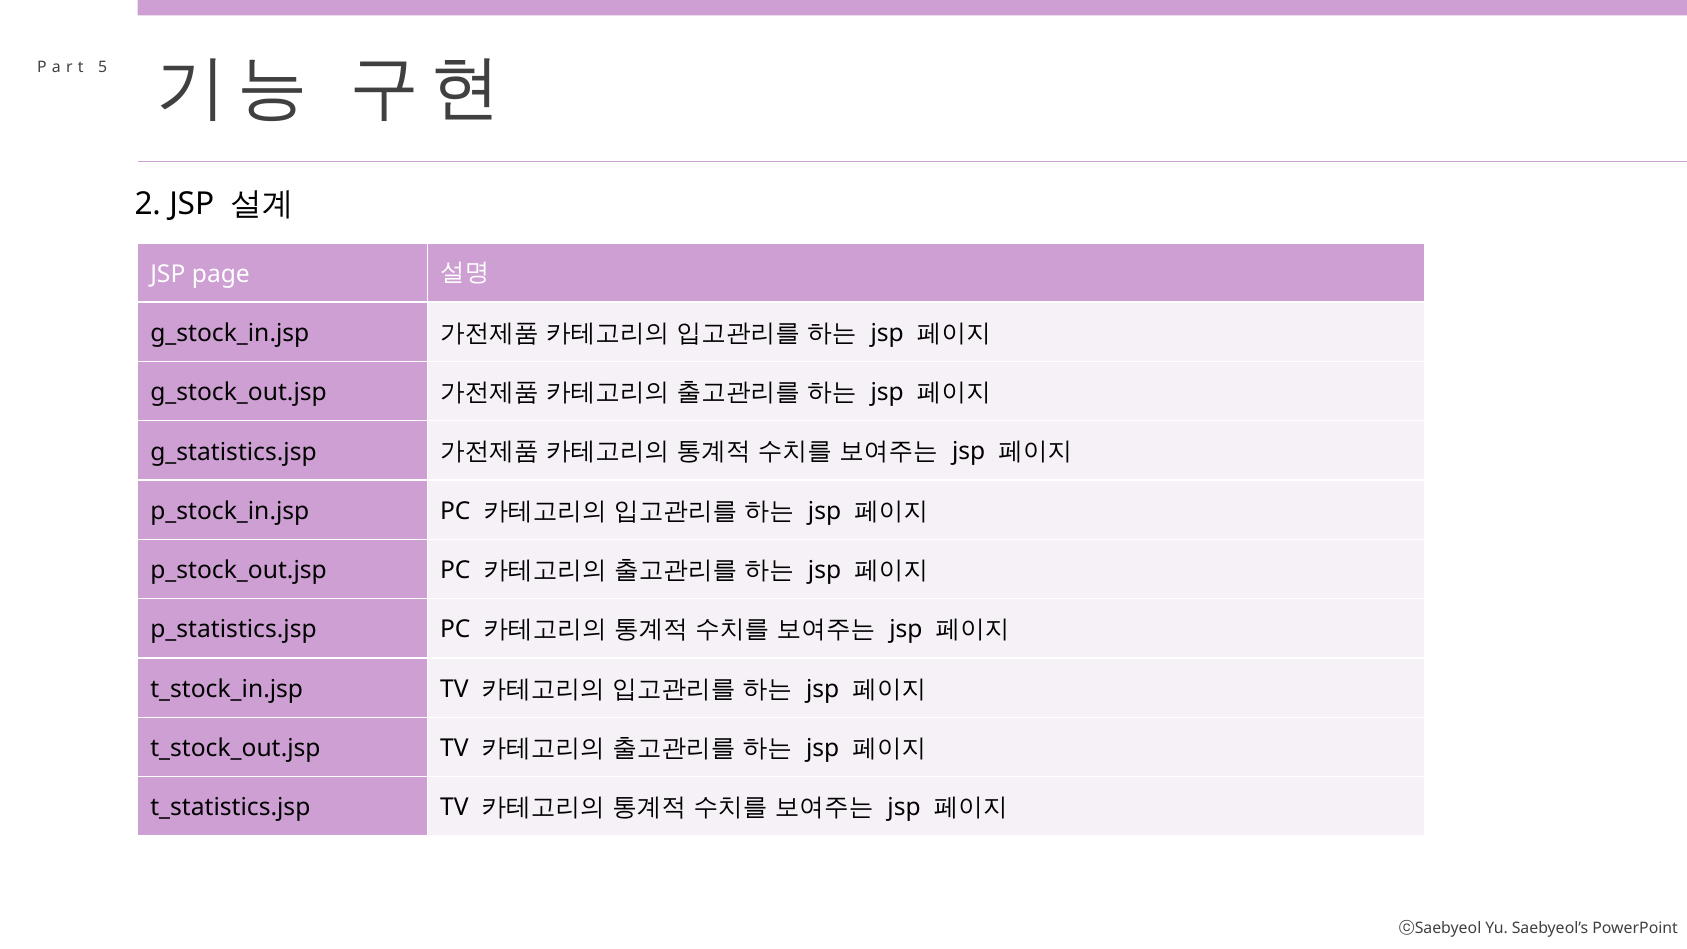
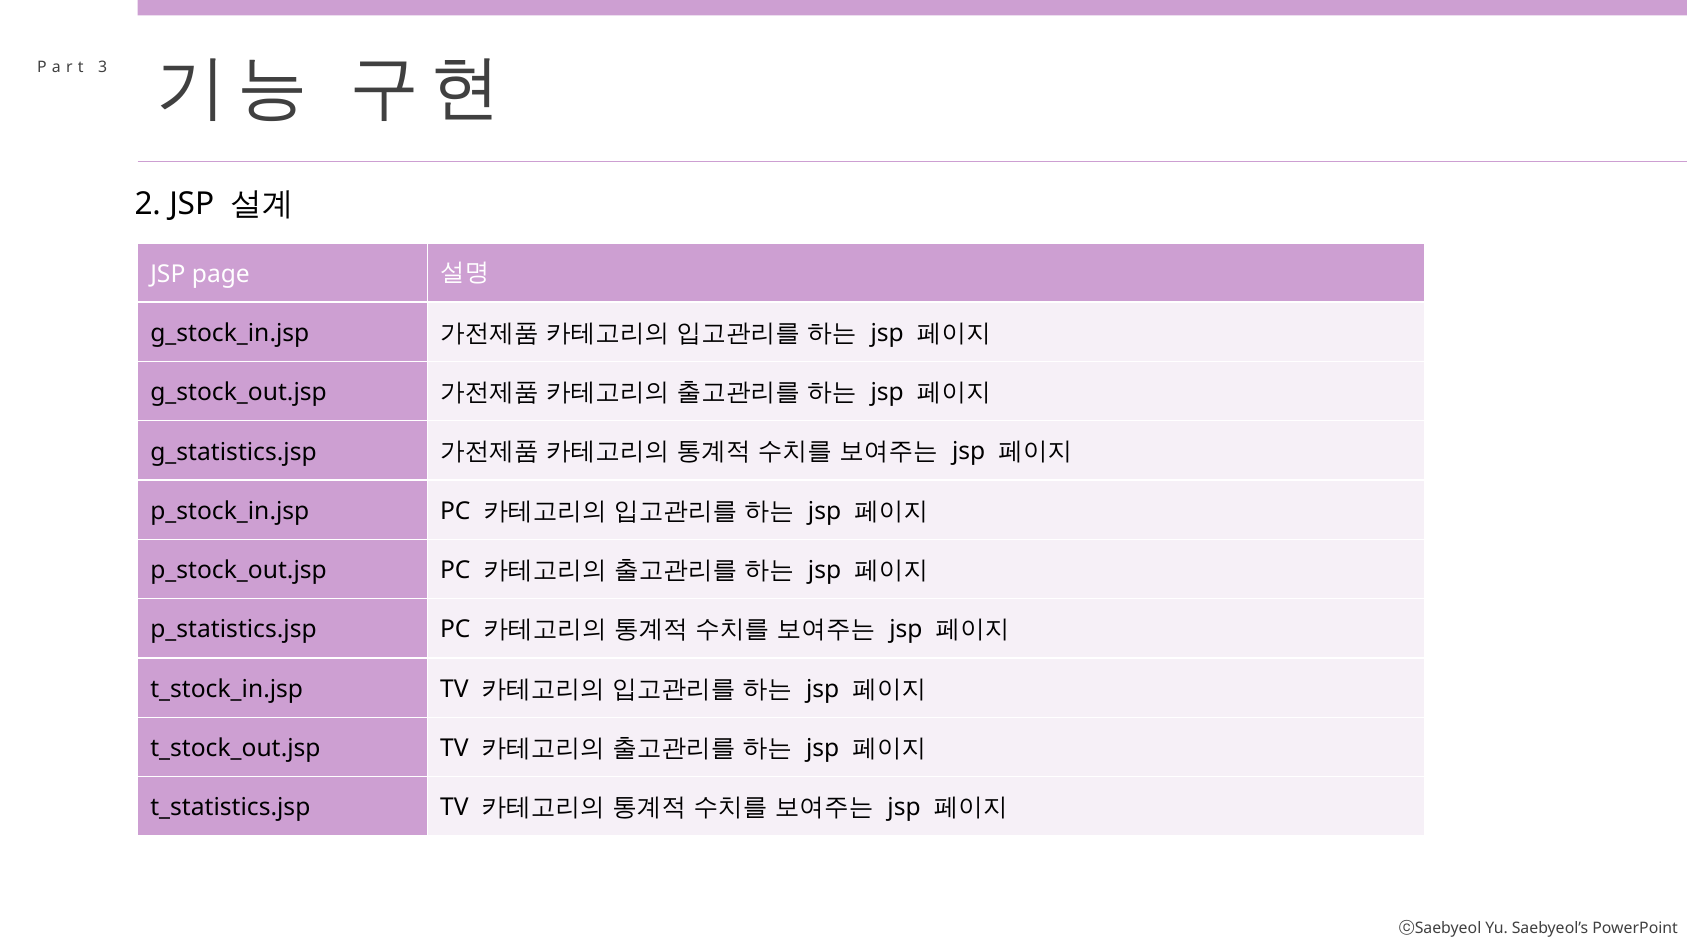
5: 5 -> 3
